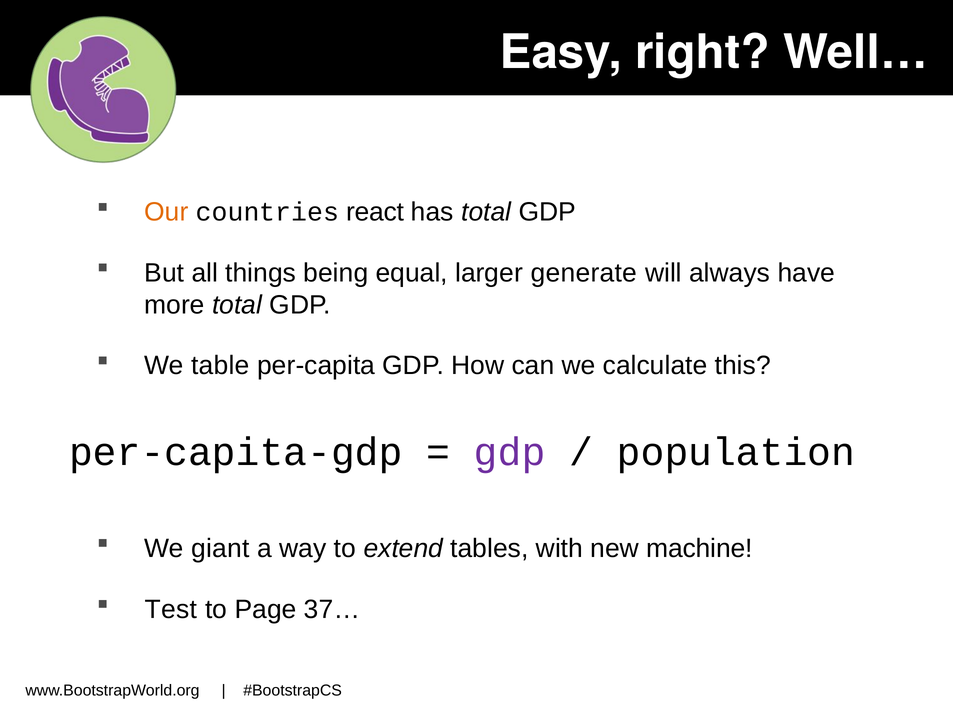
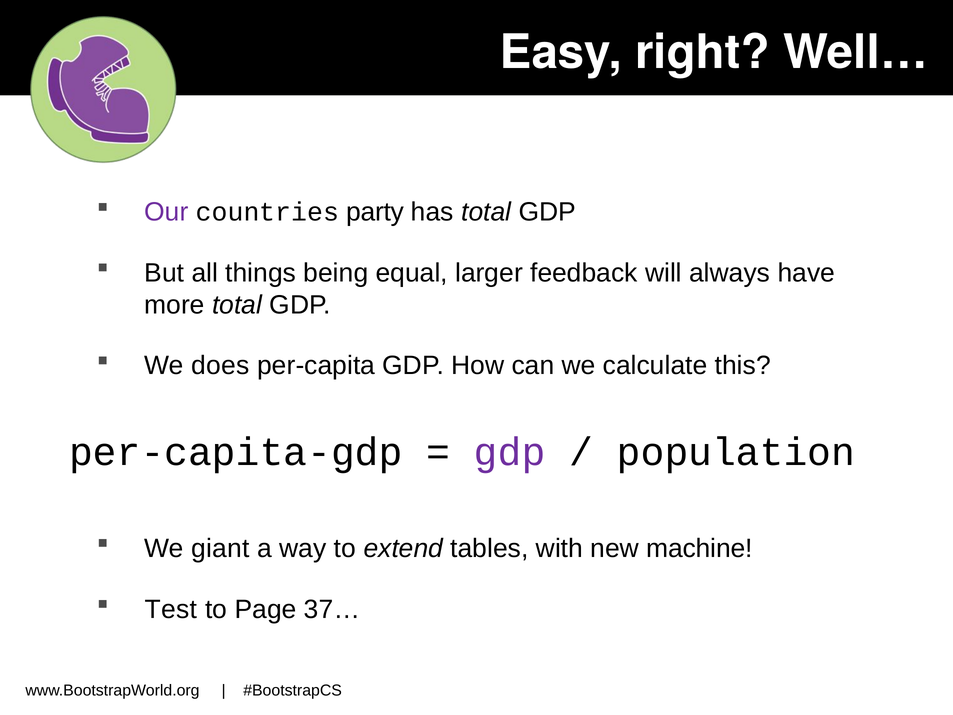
Our colour: orange -> purple
react: react -> party
generate: generate -> feedback
table: table -> does
